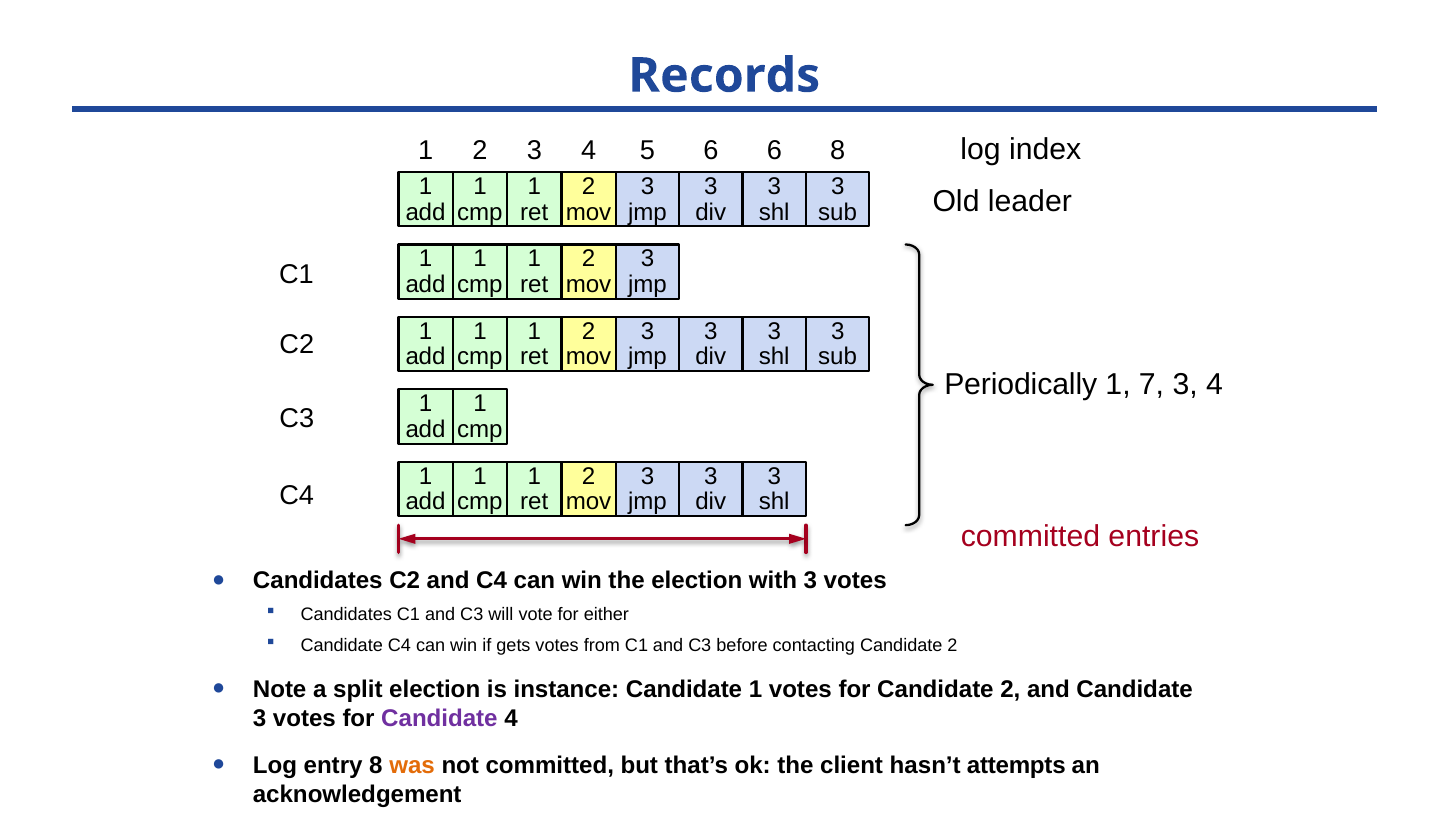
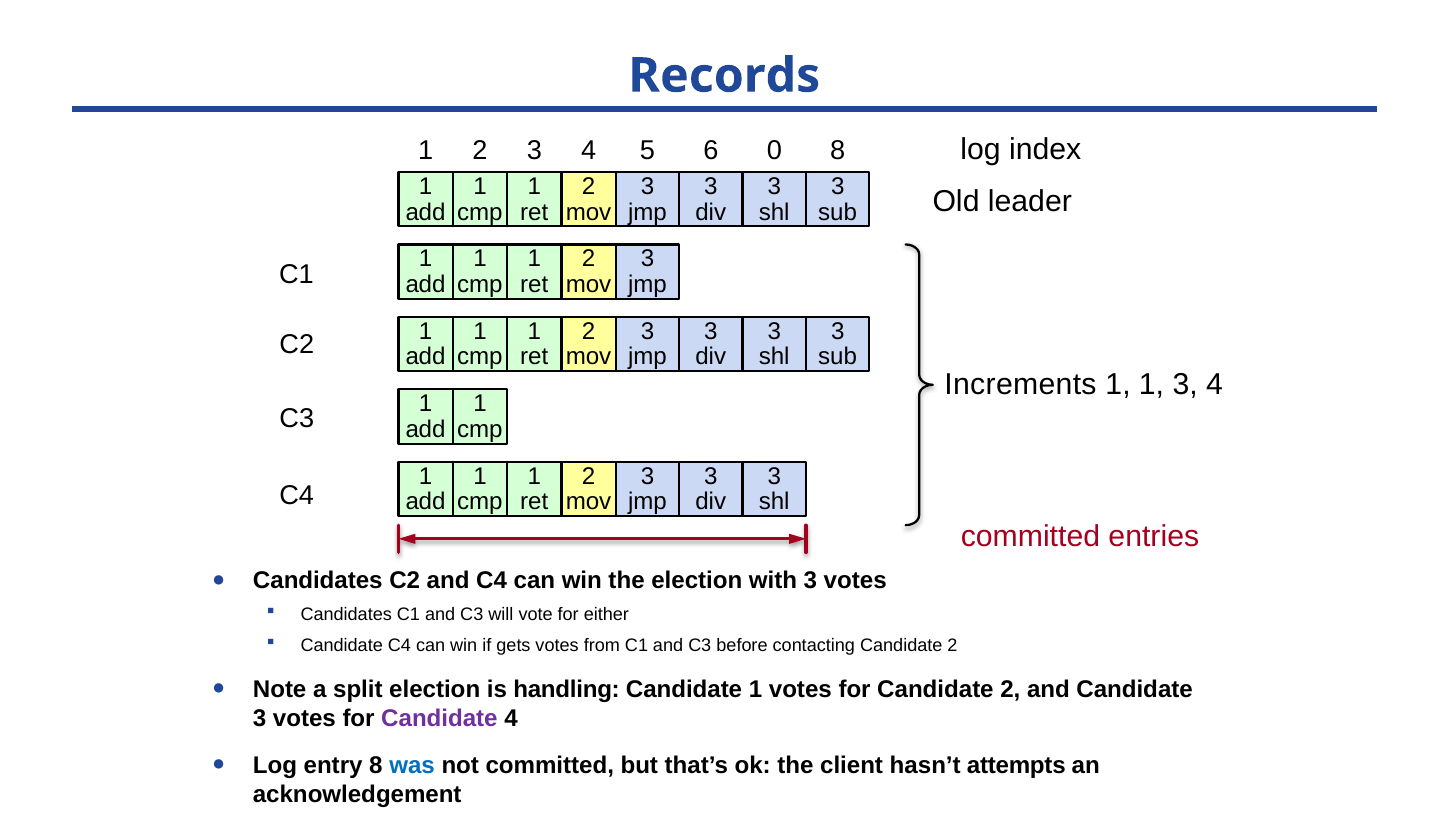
6 6: 6 -> 0
Periodically: Periodically -> Increments
1 7: 7 -> 1
instance: instance -> handling
was colour: orange -> blue
